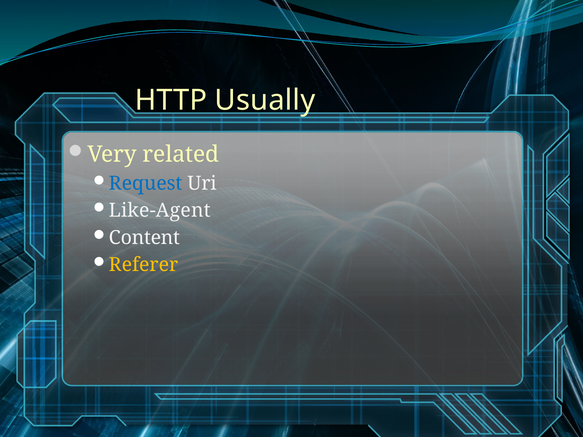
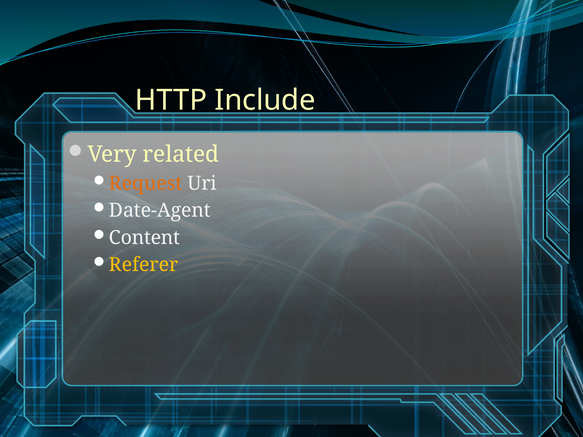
Usually: Usually -> Include
Request colour: blue -> orange
Like-Agent: Like-Agent -> Date-Agent
